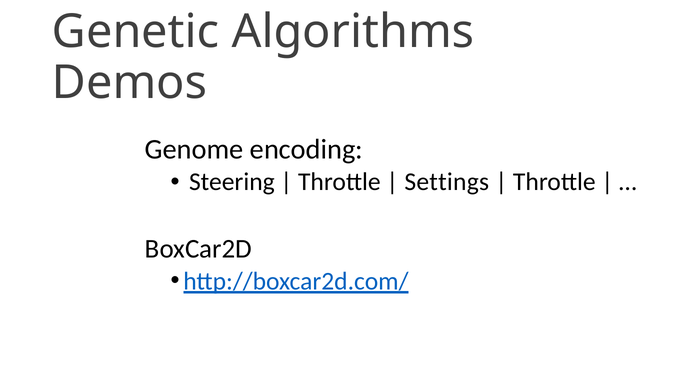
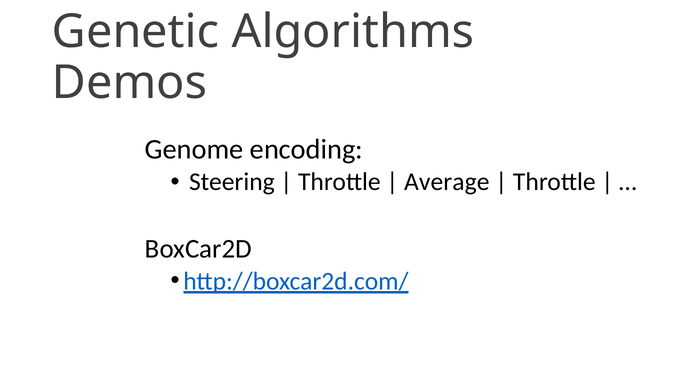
Settings: Settings -> Average
